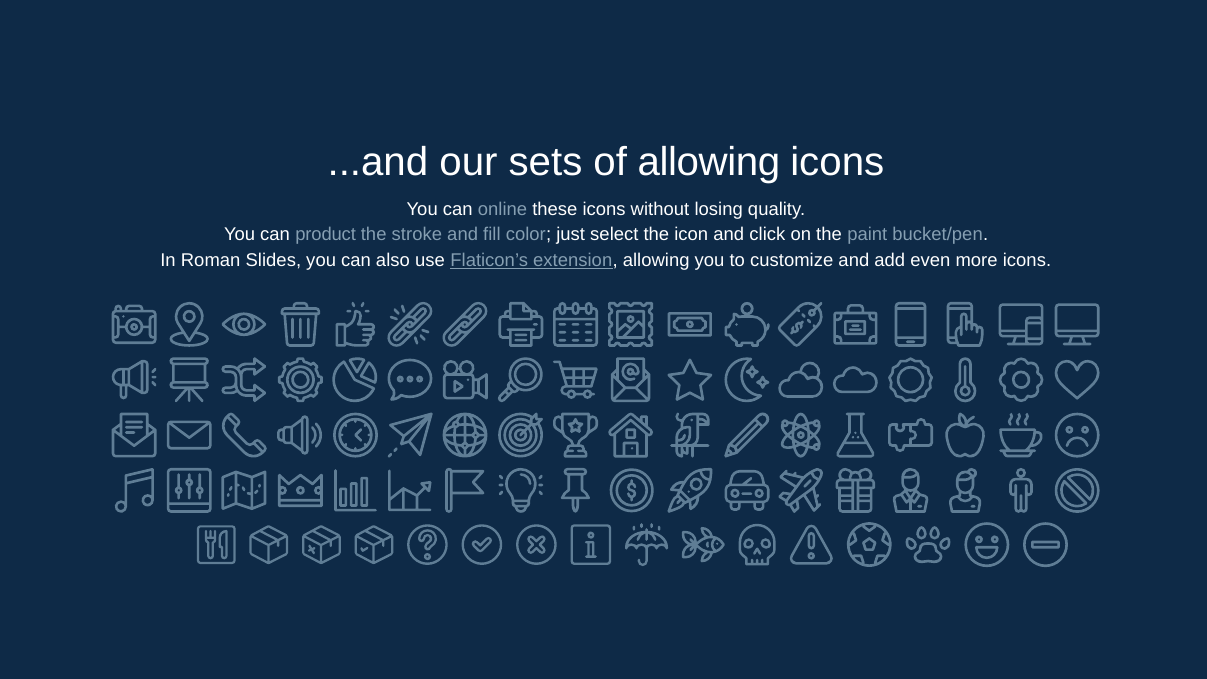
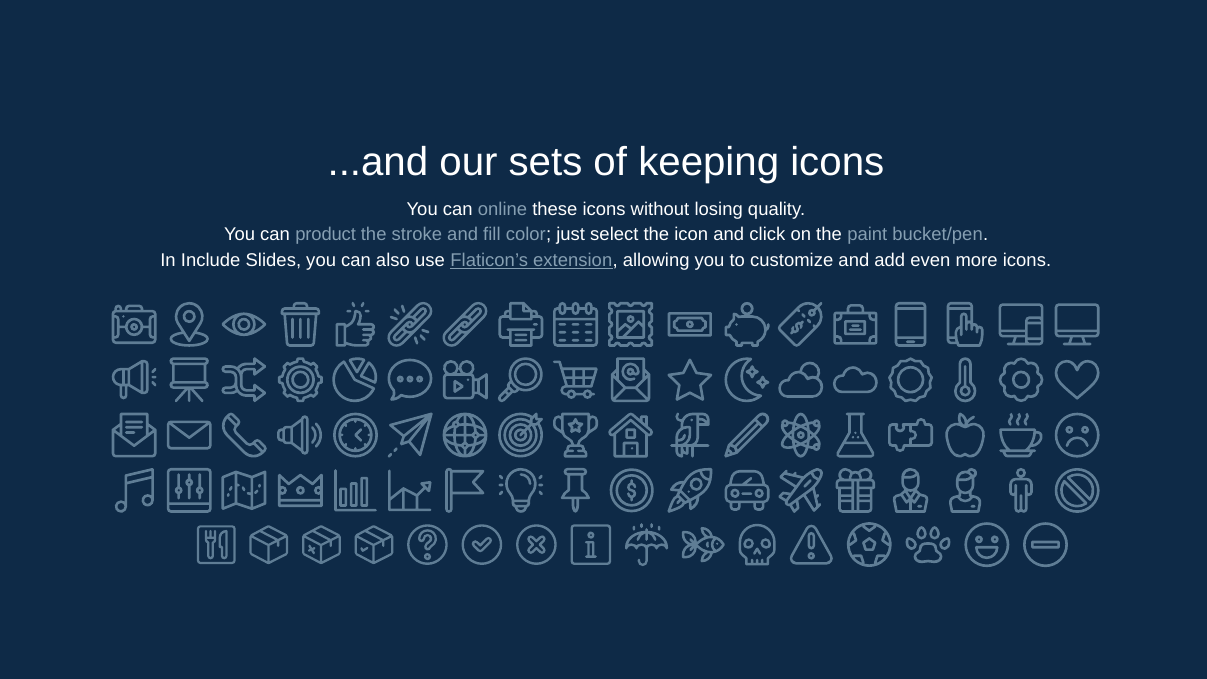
of allowing: allowing -> keeping
Roman: Roman -> Include
